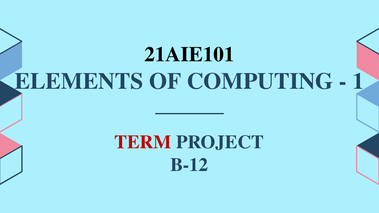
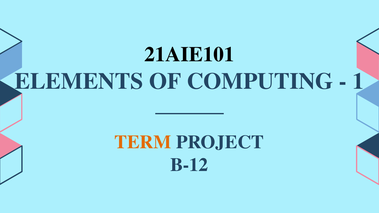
TERM colour: red -> orange
